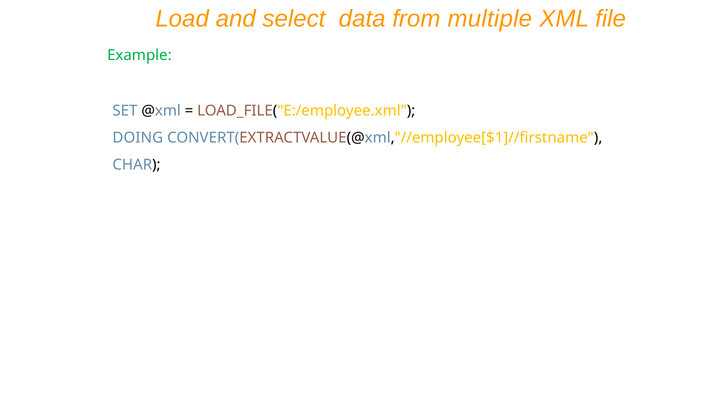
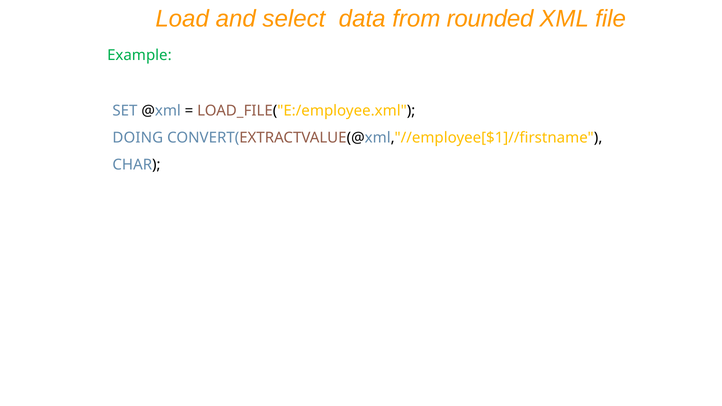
multiple: multiple -> rounded
